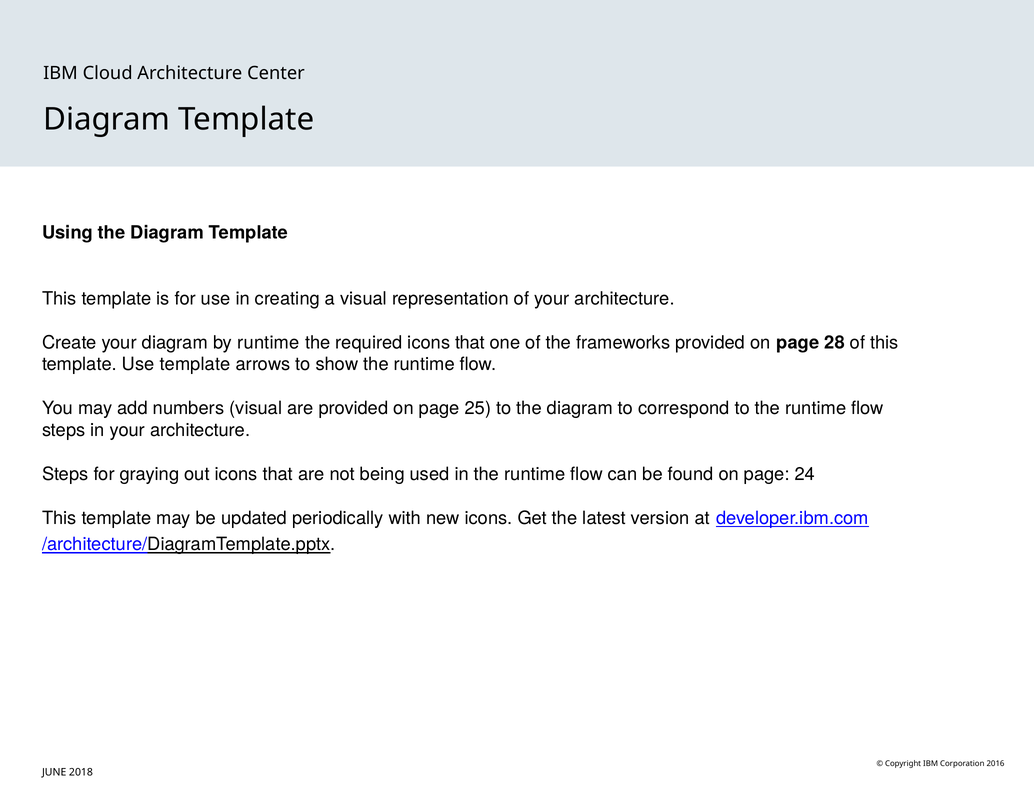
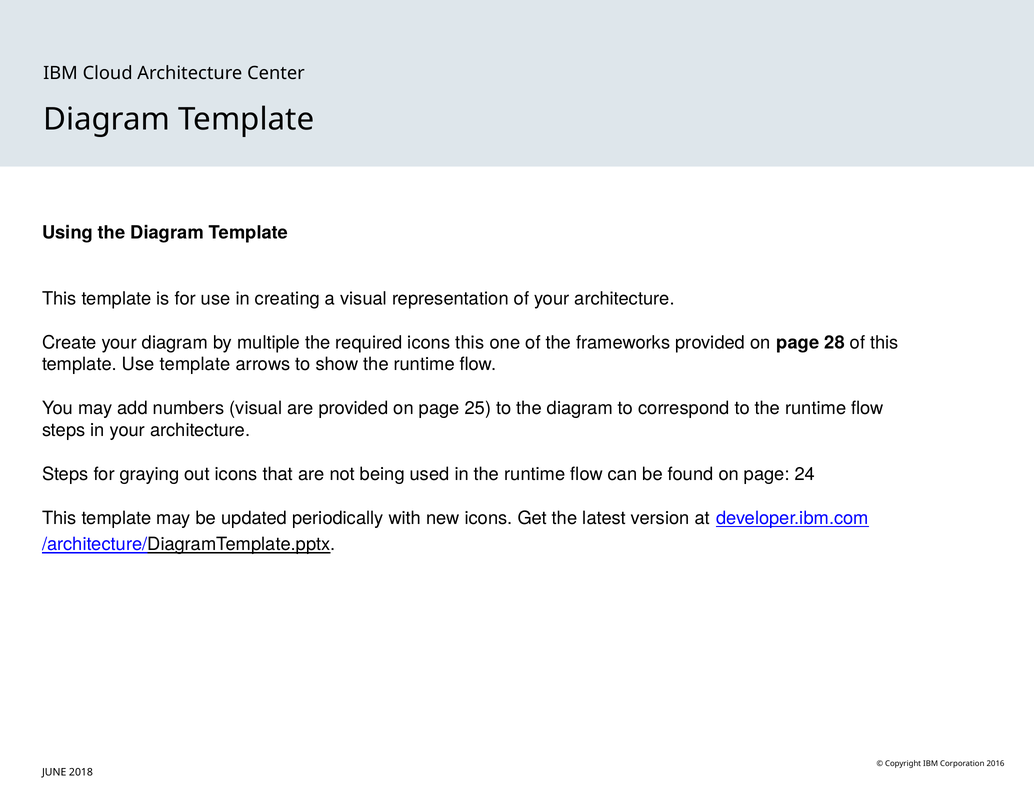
by runtime: runtime -> multiple
required icons that: that -> this
